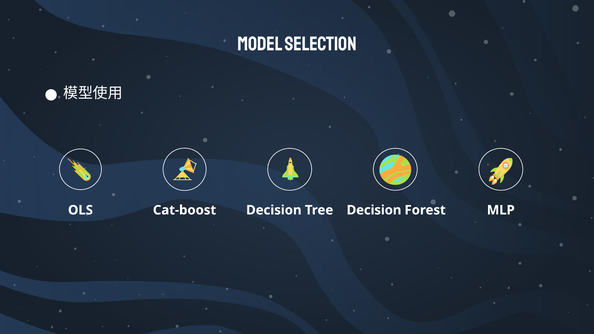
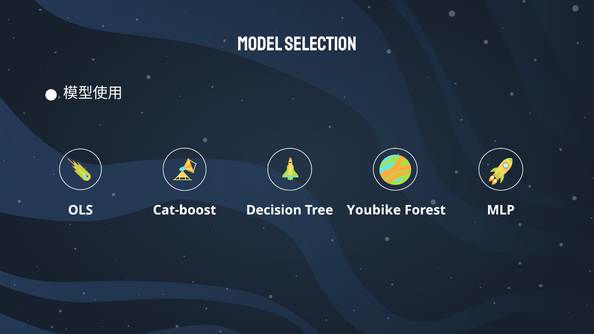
Tree Decision: Decision -> Youbike
